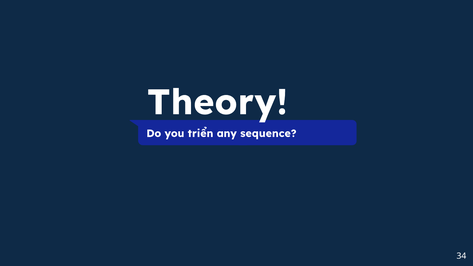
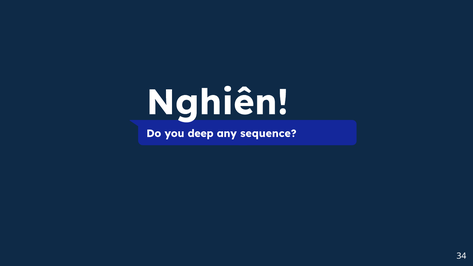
Theory: Theory -> Nghiên
triển: triển -> deep
